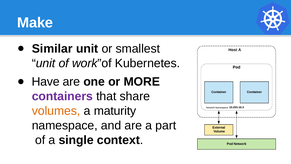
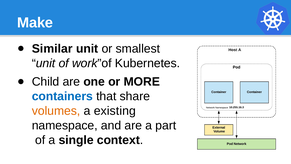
Have: Have -> Child
containers colour: purple -> blue
maturity: maturity -> existing
